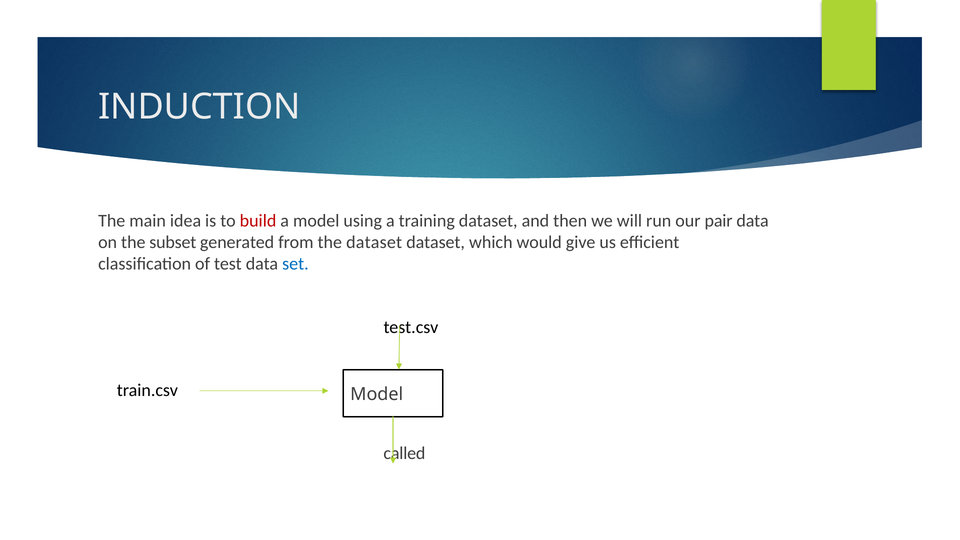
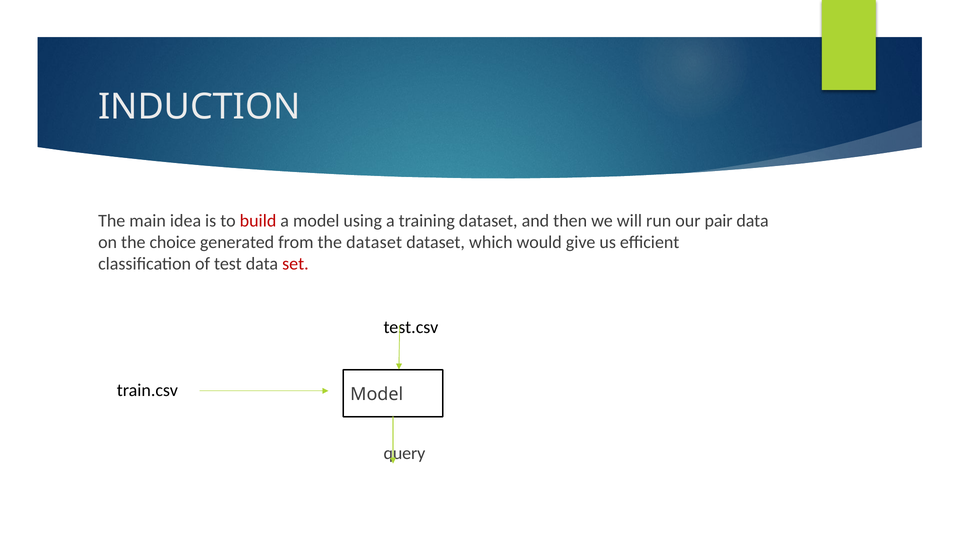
subset: subset -> choice
set colour: blue -> red
called: called -> query
